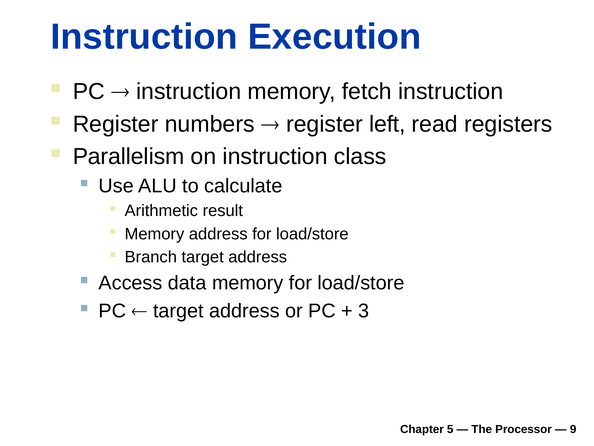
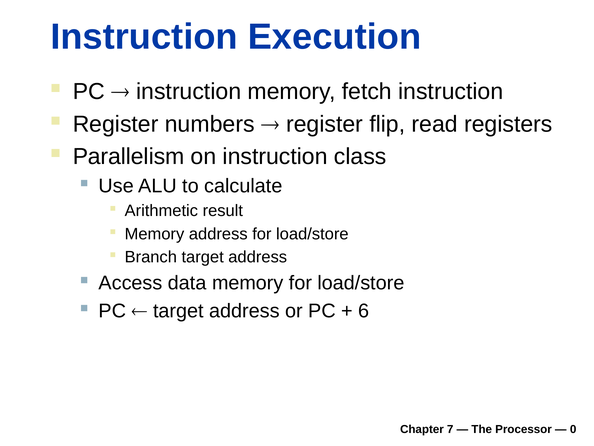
left: left -> flip
3: 3 -> 6
5: 5 -> 7
9: 9 -> 0
